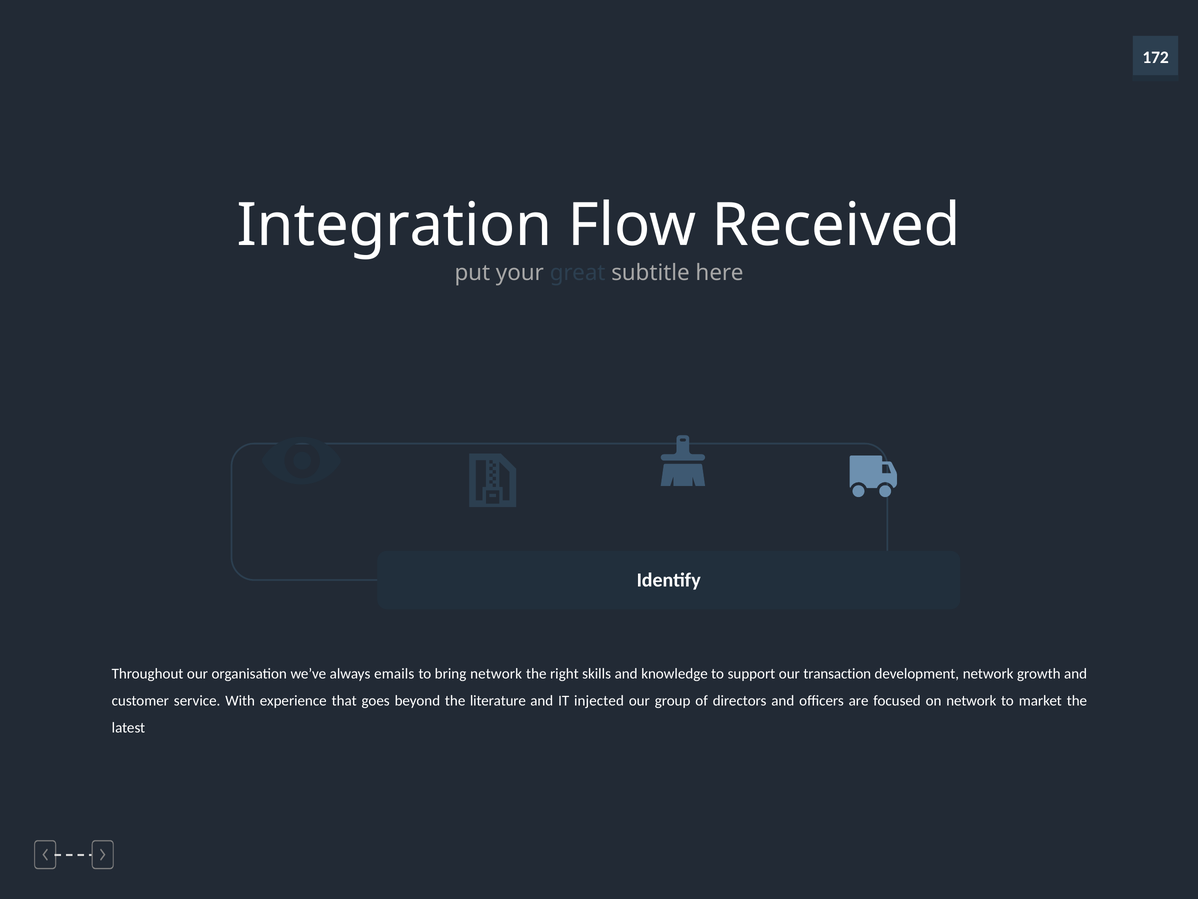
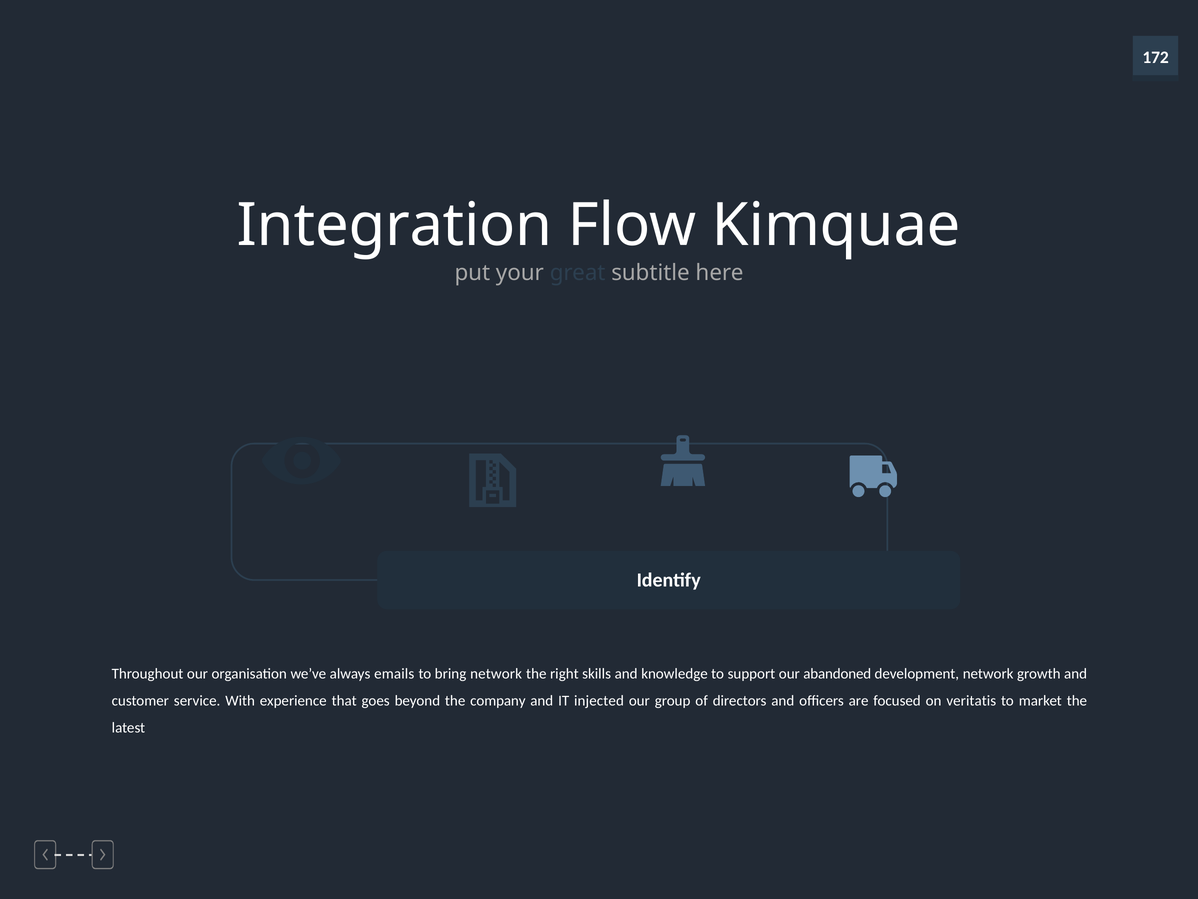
Received: Received -> Kimquae
transaction: transaction -> abandoned
literature: literature -> company
on network: network -> veritatis
